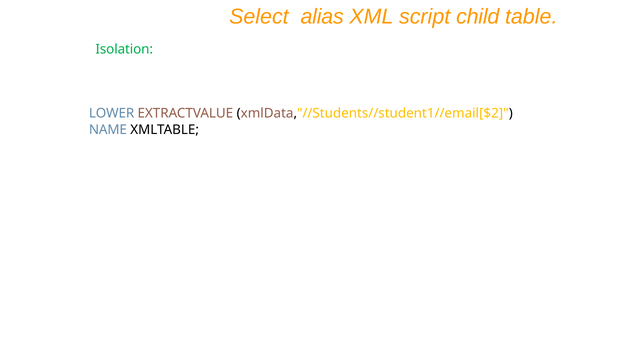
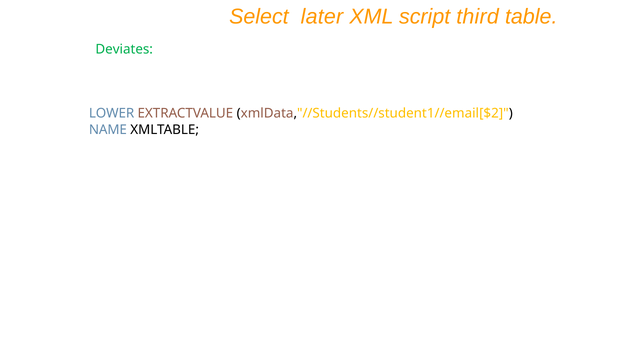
alias: alias -> later
child: child -> third
Isolation: Isolation -> Deviates
